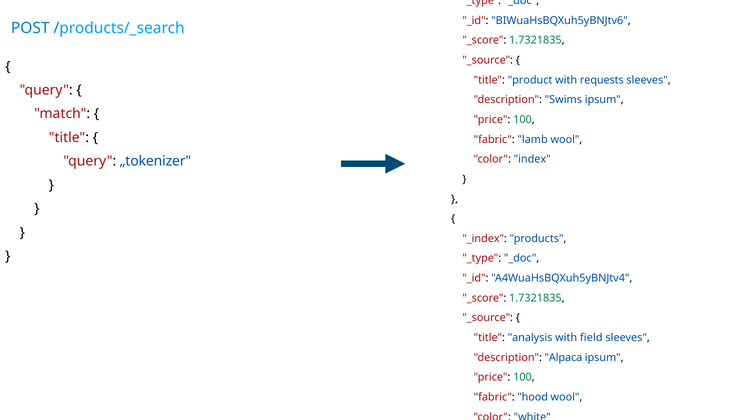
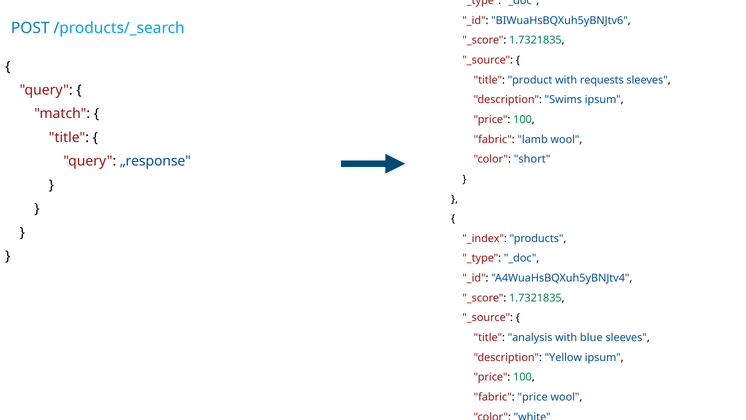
index: index -> short
„tokenizer: „tokenizer -> „response
field: field -> blue
Alpaca: Alpaca -> Yellow
fabric hood: hood -> price
